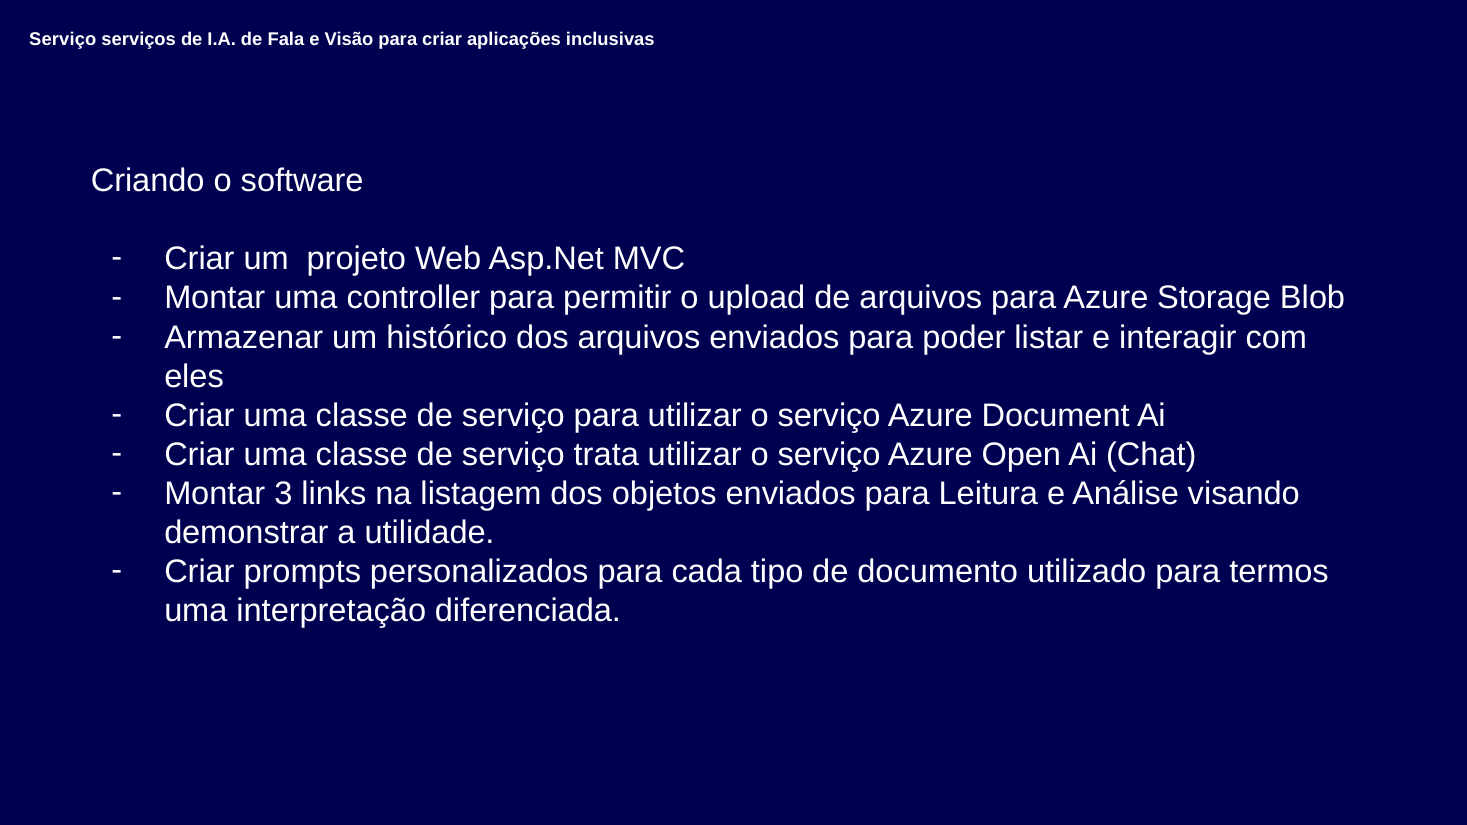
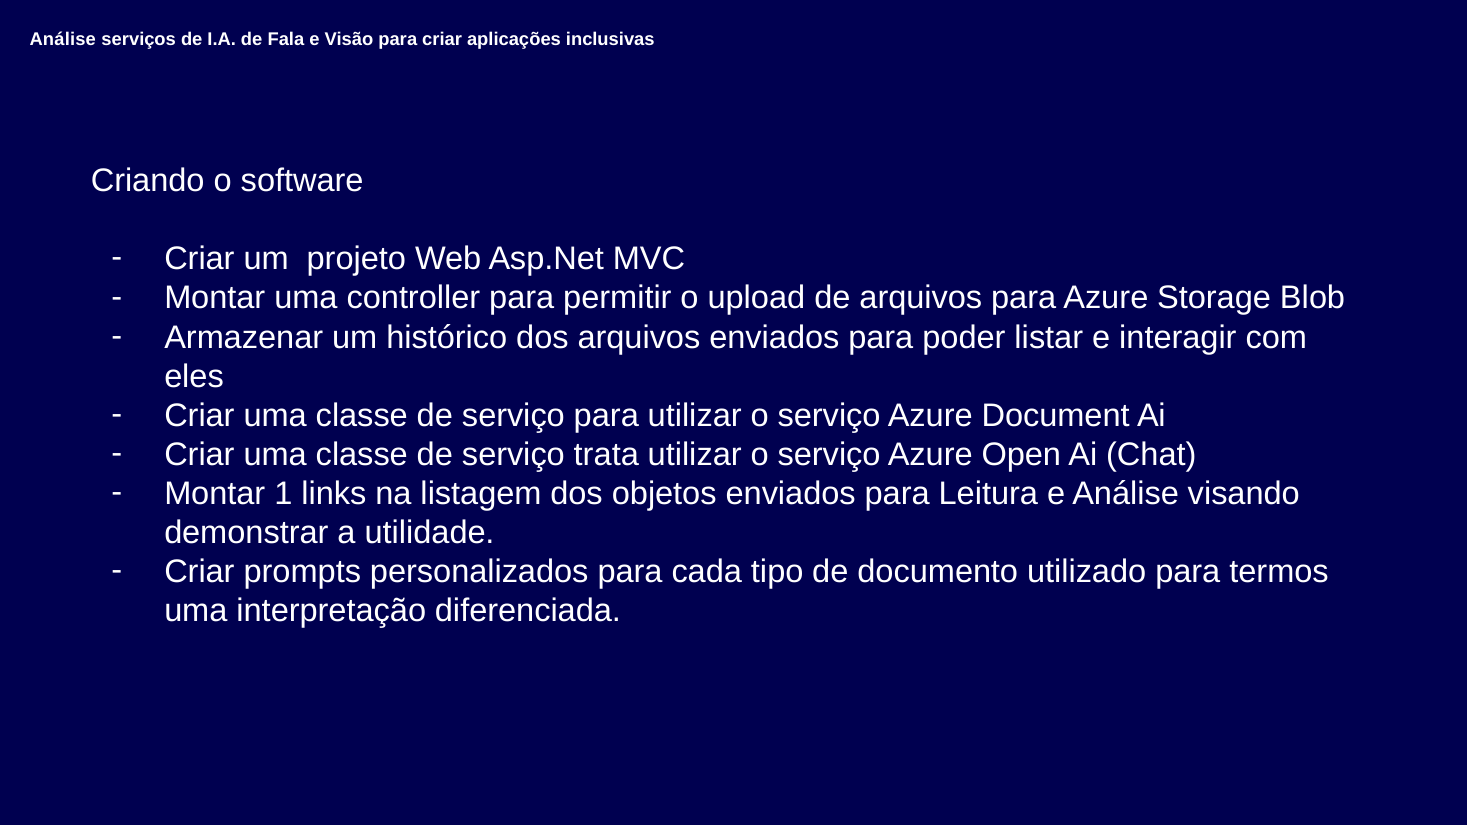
Serviço at (63, 39): Serviço -> Análise
3: 3 -> 1
